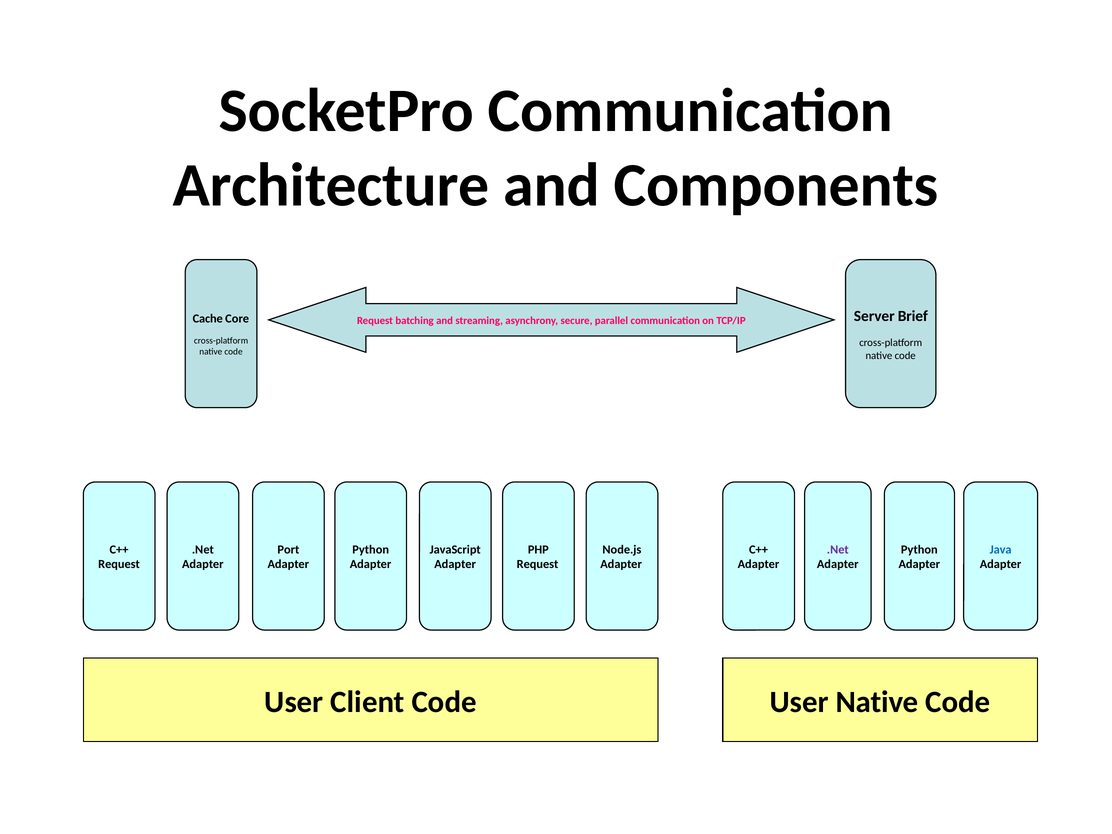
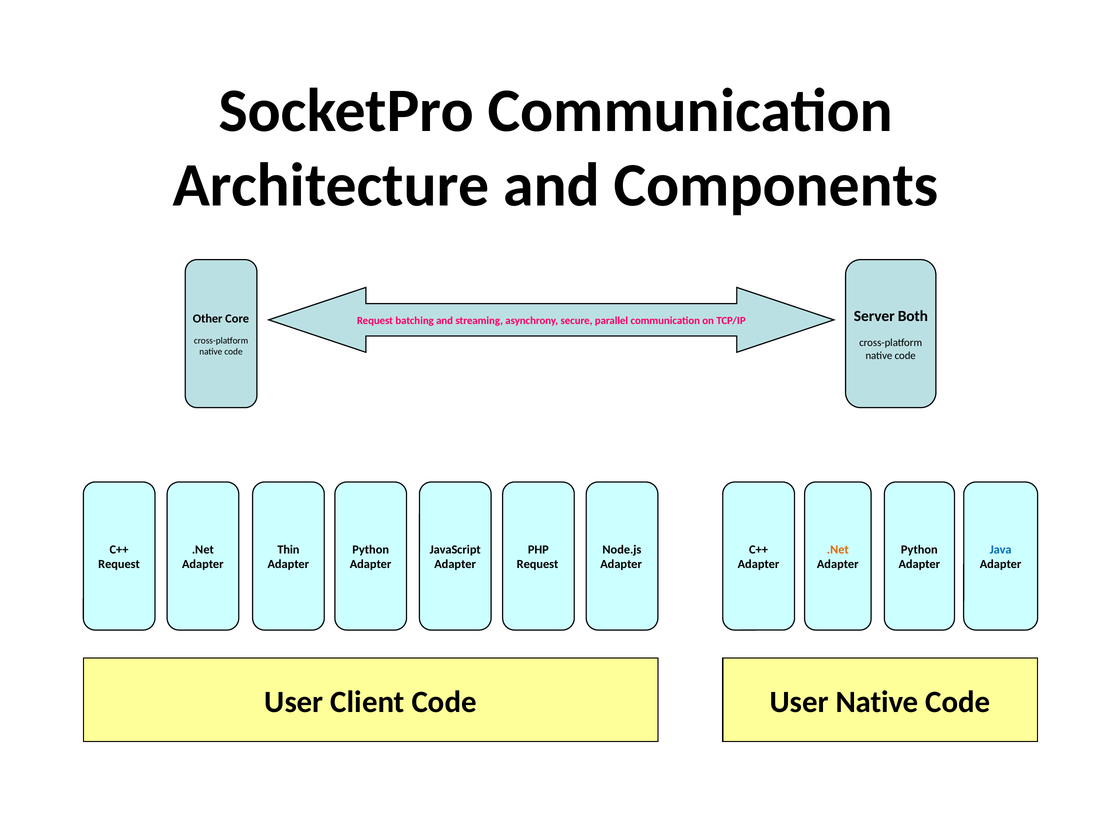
Brief: Brief -> Both
Cache: Cache -> Other
Port: Port -> Thin
.Net at (838, 549) colour: purple -> orange
